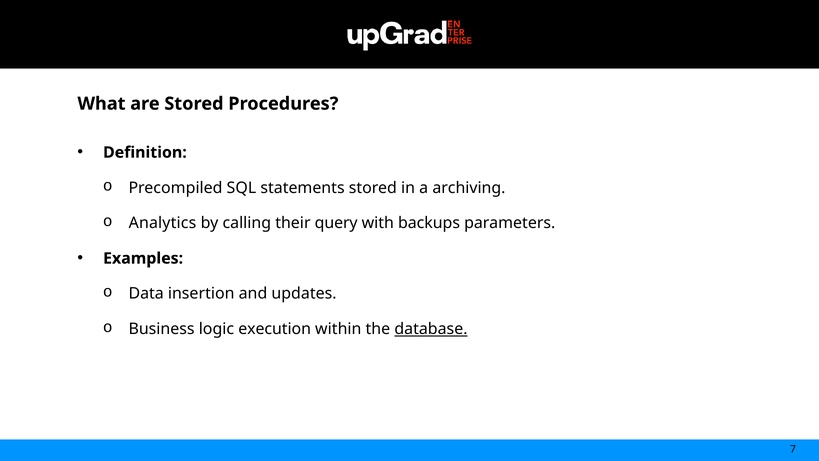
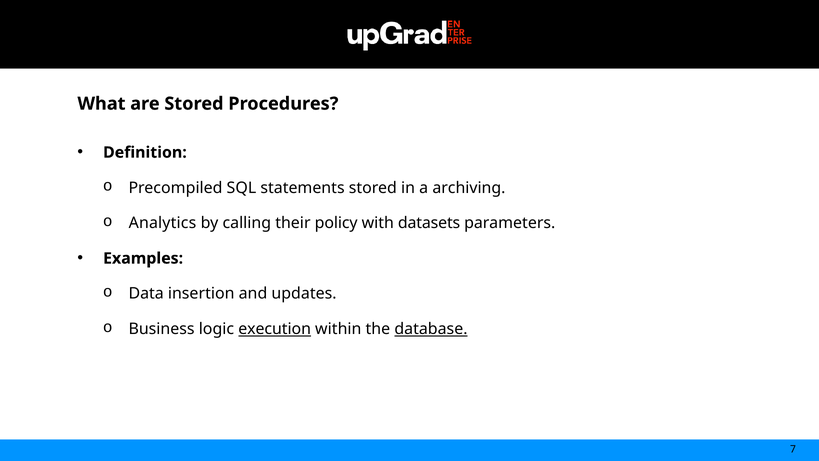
query: query -> policy
backups: backups -> datasets
execution underline: none -> present
